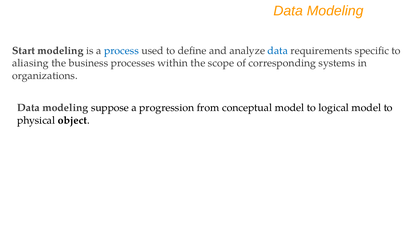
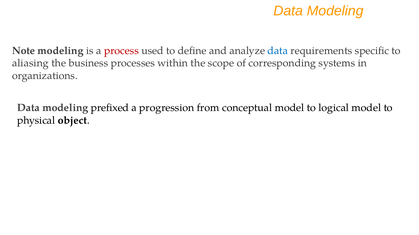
Start: Start -> Note
process colour: blue -> red
suppose: suppose -> prefixed
